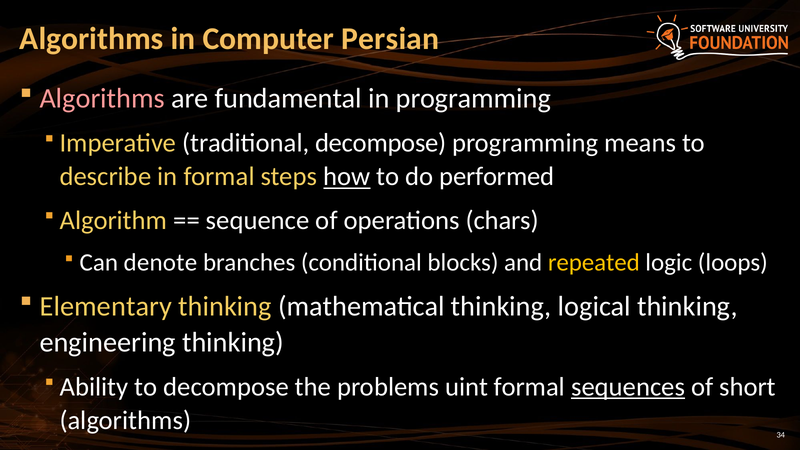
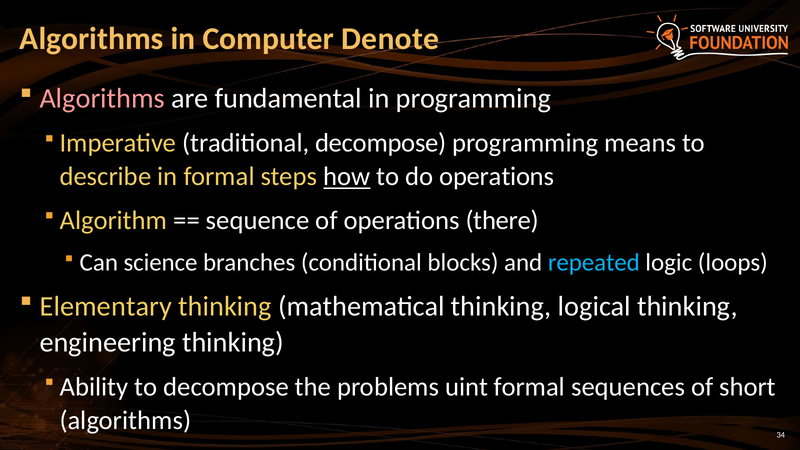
Persian: Persian -> Denote
do performed: performed -> operations
chars: chars -> there
denote: denote -> science
repeated colour: yellow -> light blue
sequences underline: present -> none
